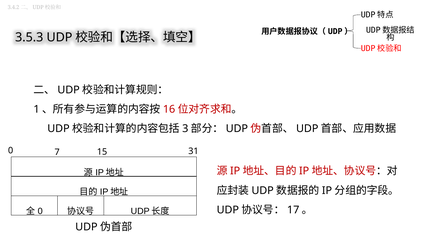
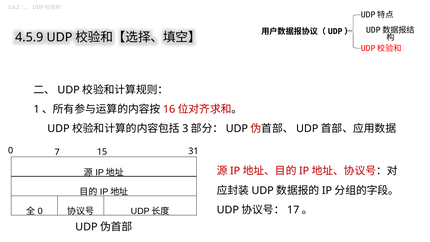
3.5.3: 3.5.3 -> 4.5.9
